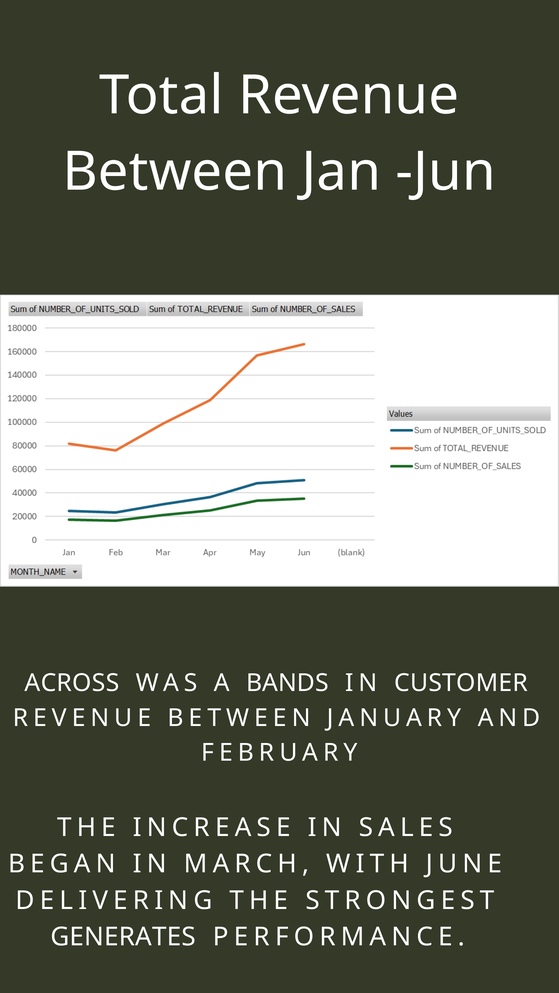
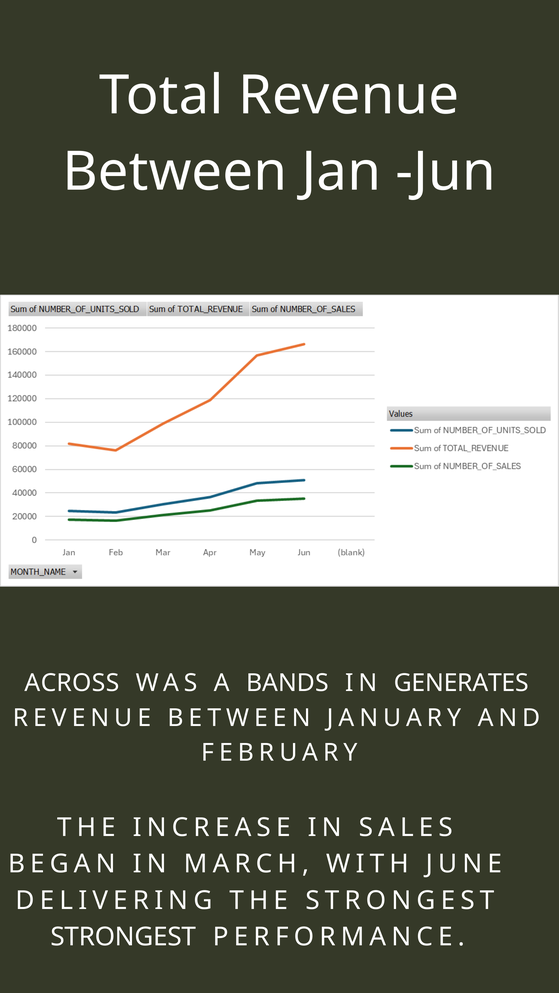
CUSTOMER: CUSTOMER -> GENERATES
GENERATES at (123, 938): GENERATES -> STRONGEST
